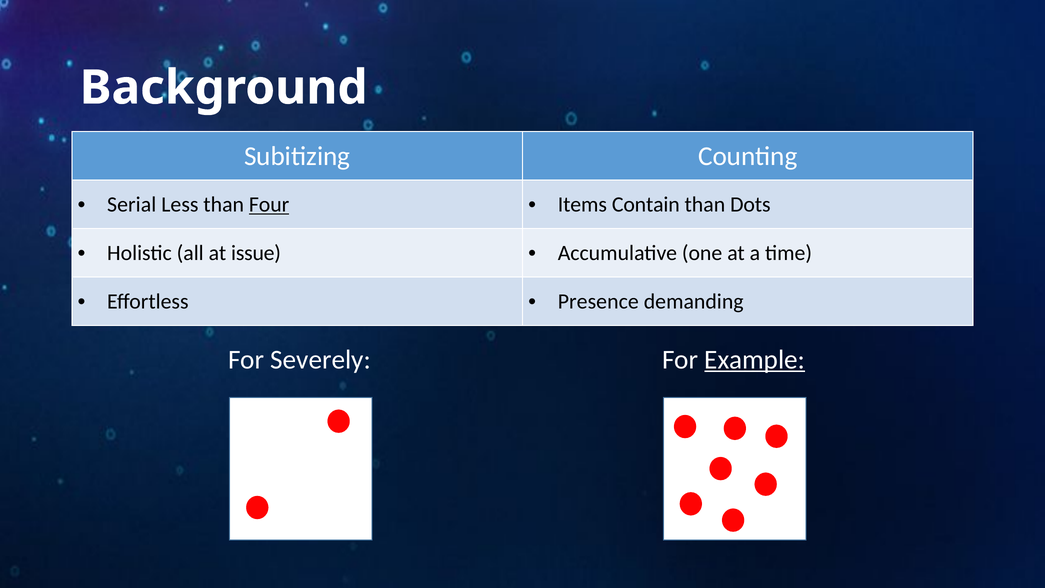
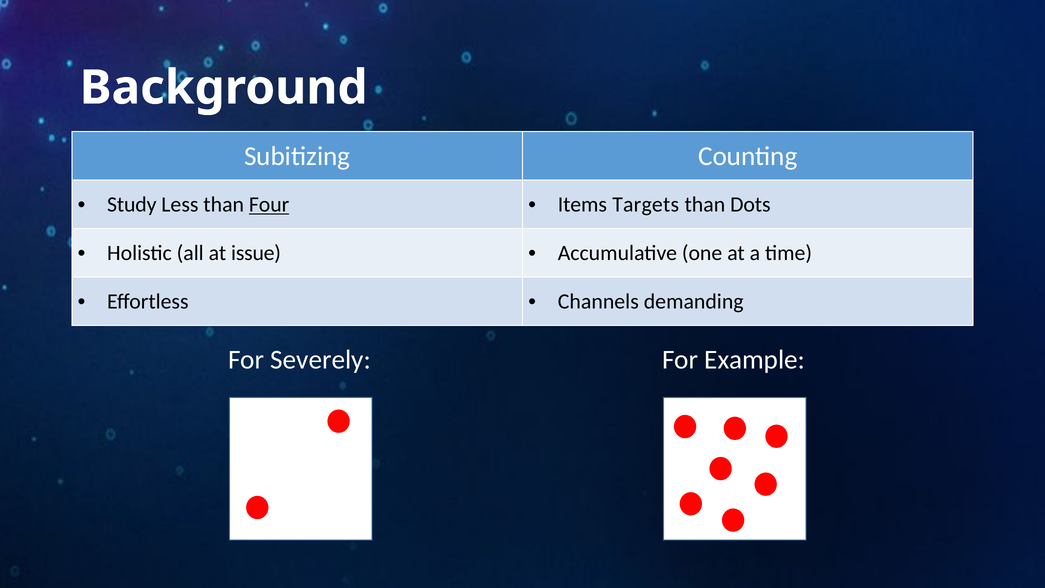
Serial: Serial -> Study
Contain: Contain -> Targets
Presence: Presence -> Channels
Example underline: present -> none
